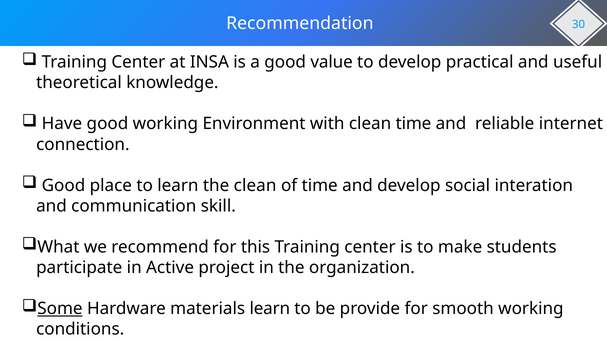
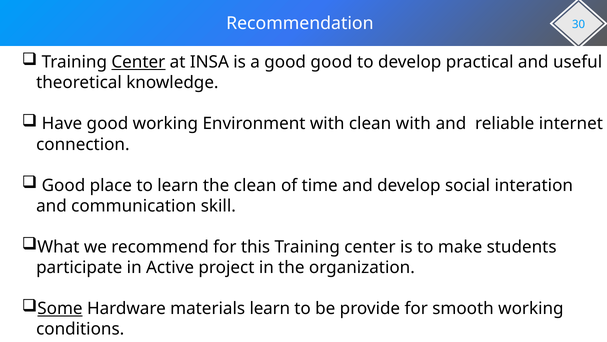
Center at (138, 62) underline: none -> present
good value: value -> good
clean time: time -> with
